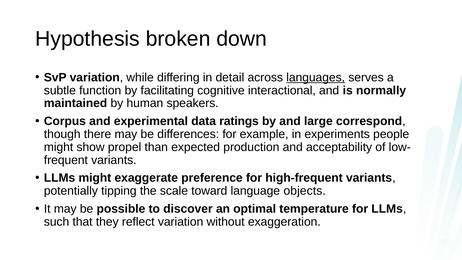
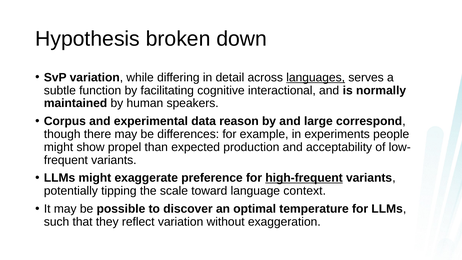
ratings: ratings -> reason
high-frequent underline: none -> present
objects: objects -> context
